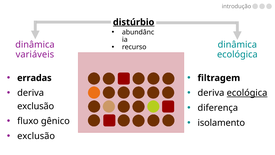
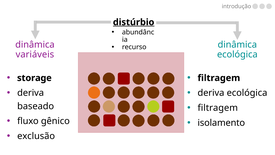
erradas: erradas -> storage
ecológica at (247, 93) underline: present -> none
diferença at (218, 108): diferença -> filtragem
exclusão at (36, 106): exclusão -> baseado
